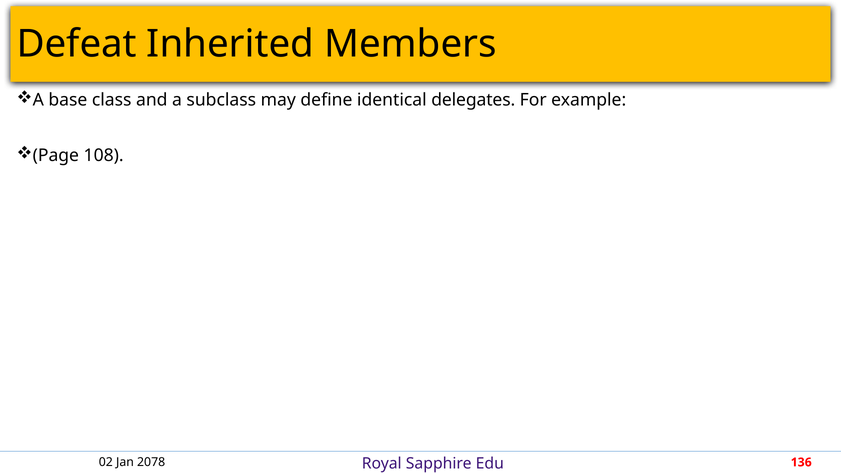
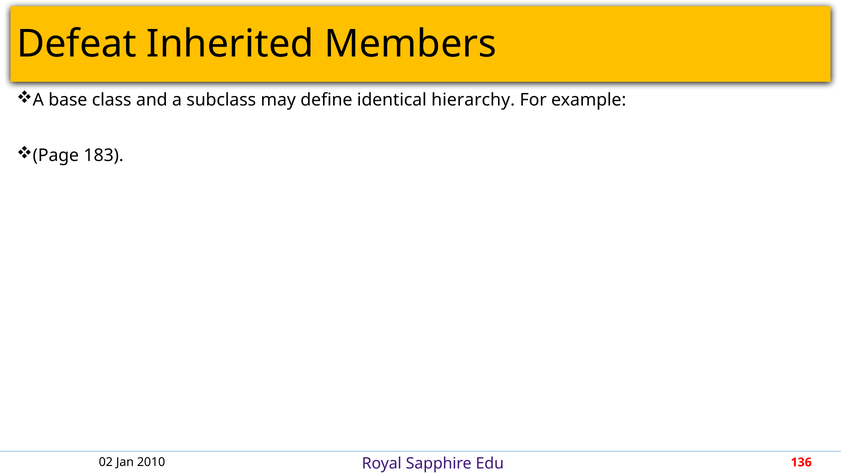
delegates: delegates -> hierarchy
108: 108 -> 183
2078: 2078 -> 2010
